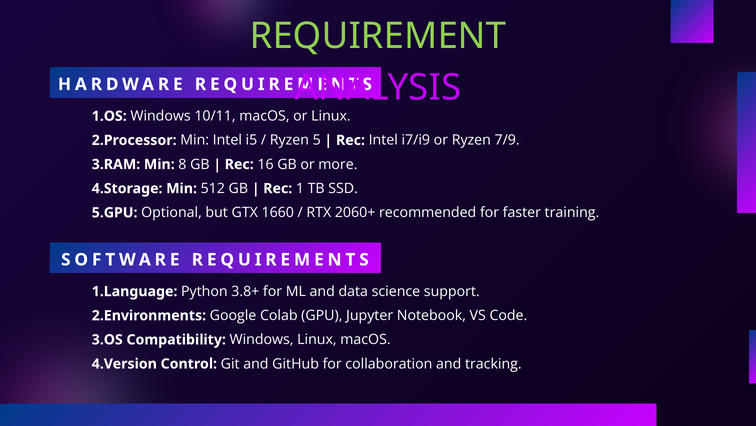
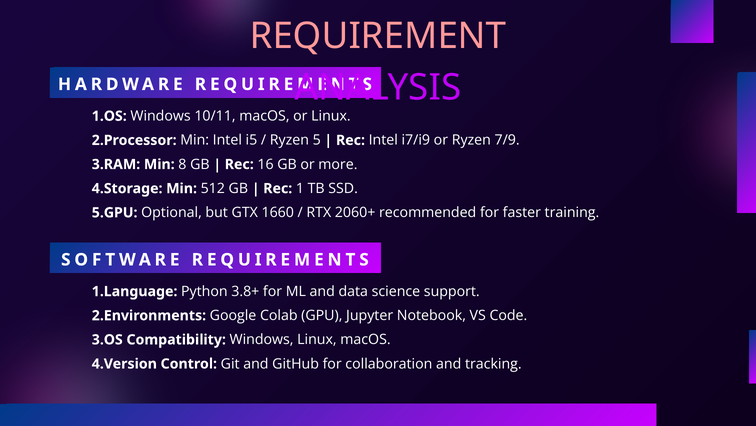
REQUIREMENT colour: light green -> pink
